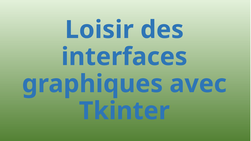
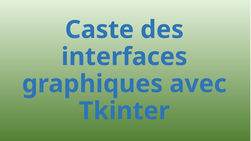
Loisir: Loisir -> Caste
